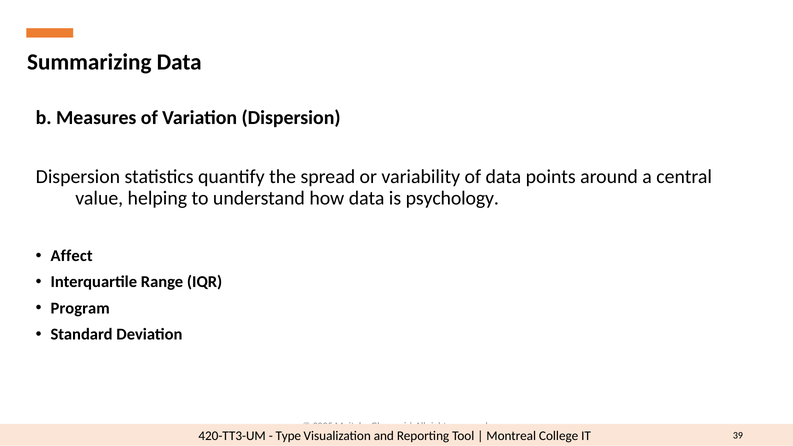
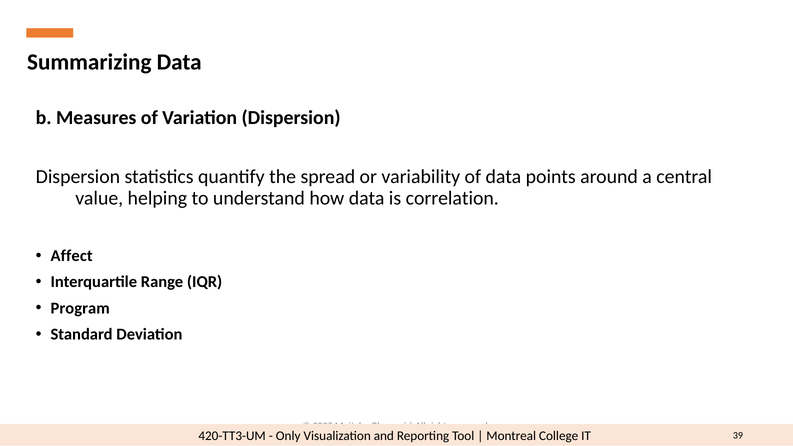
psychology: psychology -> correlation
Type: Type -> Only
